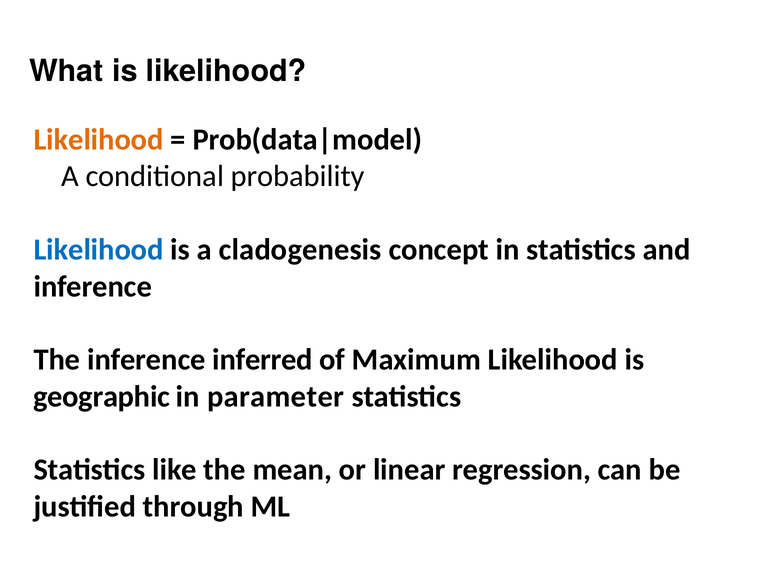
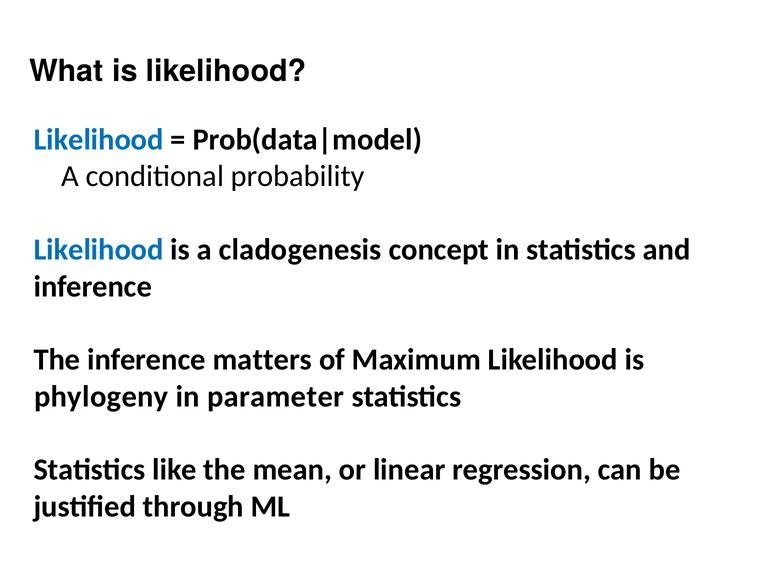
Likelihood at (99, 140) colour: orange -> blue
inferred: inferred -> matters
geographic: geographic -> phylogeny
